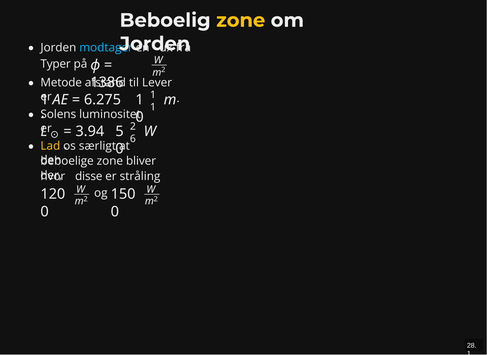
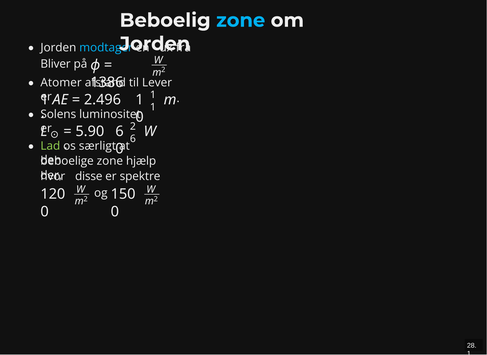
zone at (241, 20) colour: yellow -> light blue
Typer: Typer -> Bliver
Metode: Metode -> Atomer
6.275: 6.275 -> 2.496
3.94: 3.94 -> 5.90
5 at (119, 131): 5 -> 6
Lad colour: yellow -> light green
bliver: bliver -> hjælp
stråling: stråling -> spektre
